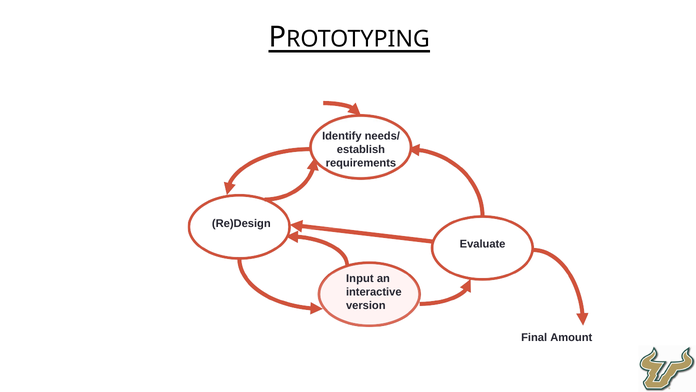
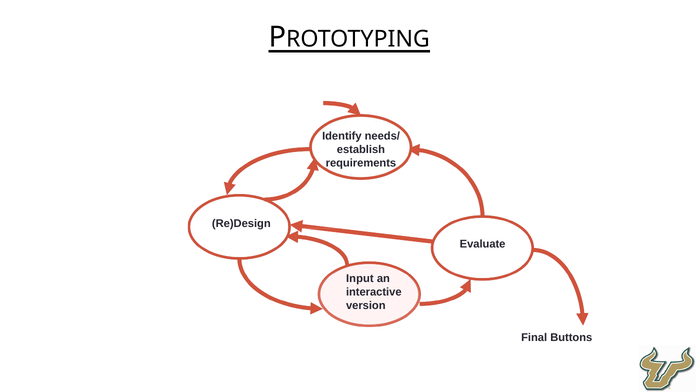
Amount: Amount -> Buttons
